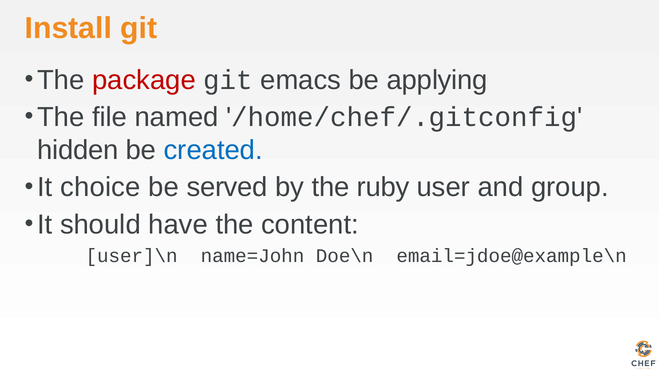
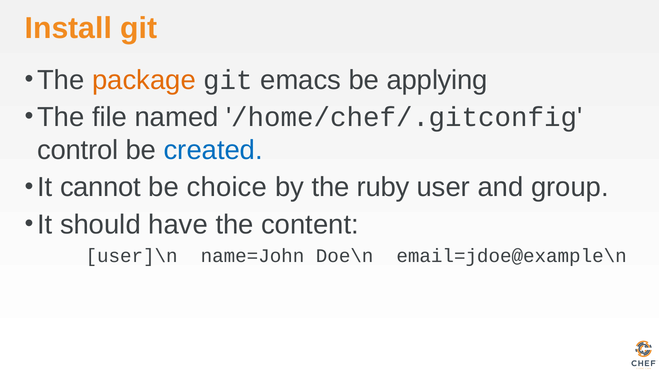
package colour: red -> orange
hidden: hidden -> control
choice: choice -> cannot
served: served -> choice
